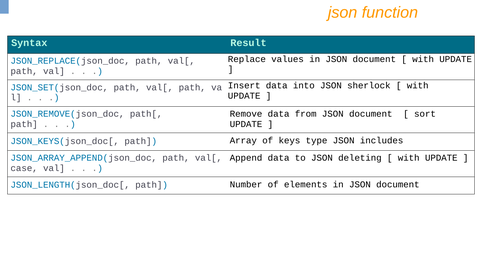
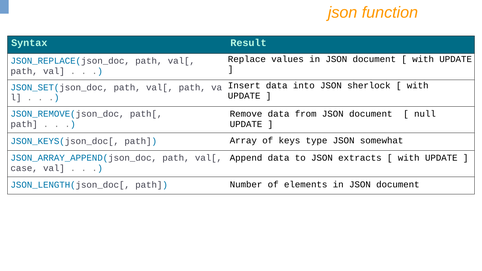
sort: sort -> null
includes: includes -> somewhat
deleting: deleting -> extracts
